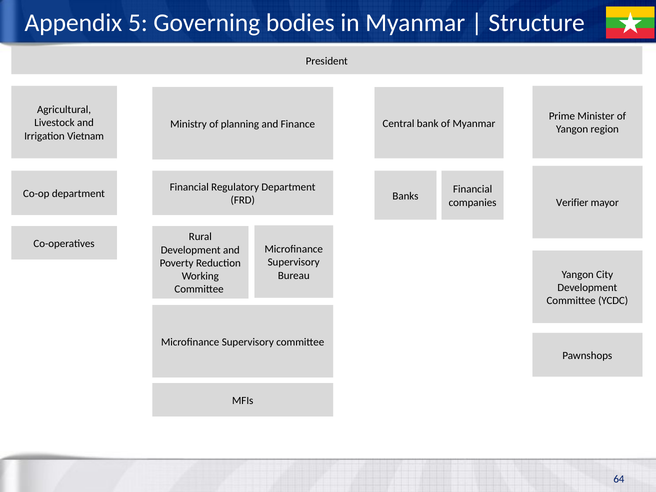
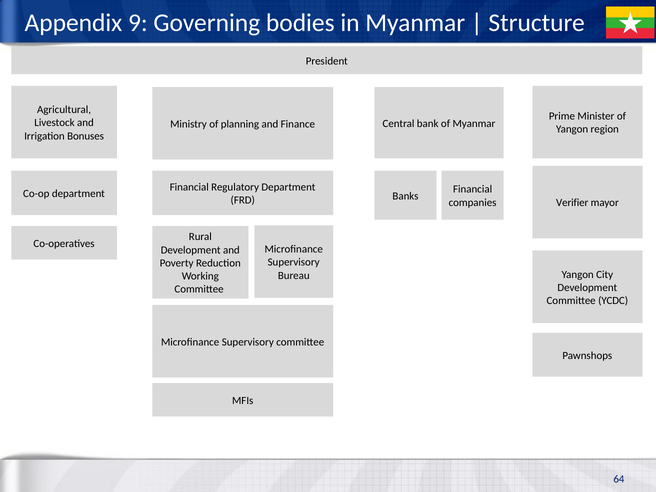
5: 5 -> 9
Vietnam: Vietnam -> Bonuses
